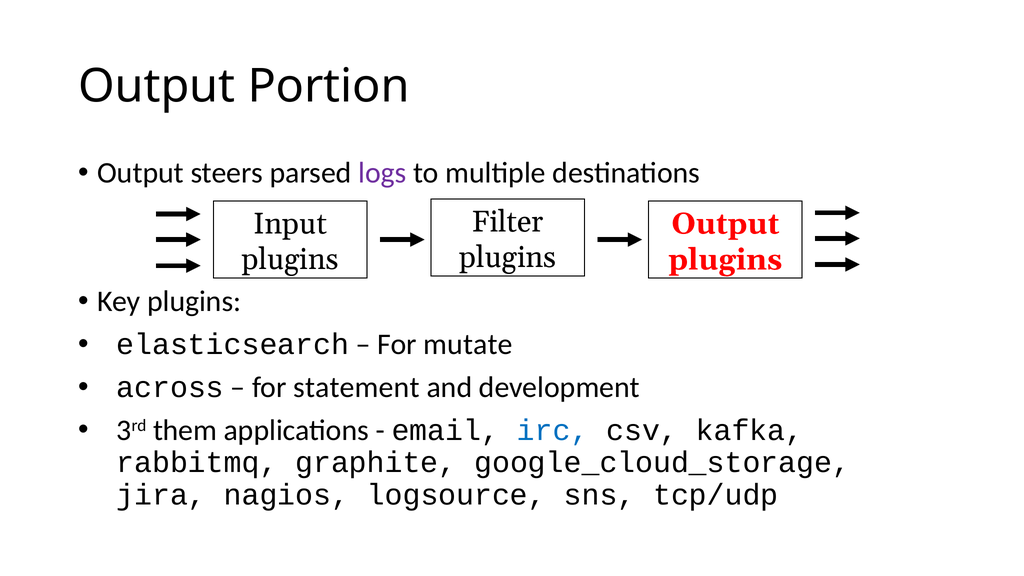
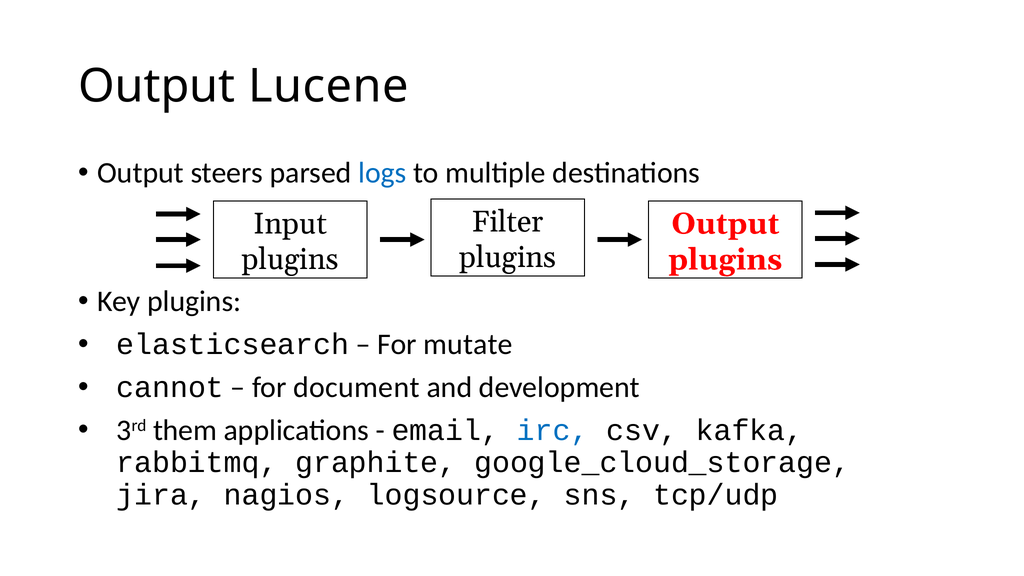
Portion: Portion -> Lucene
logs colour: purple -> blue
across: across -> cannot
statement: statement -> document
